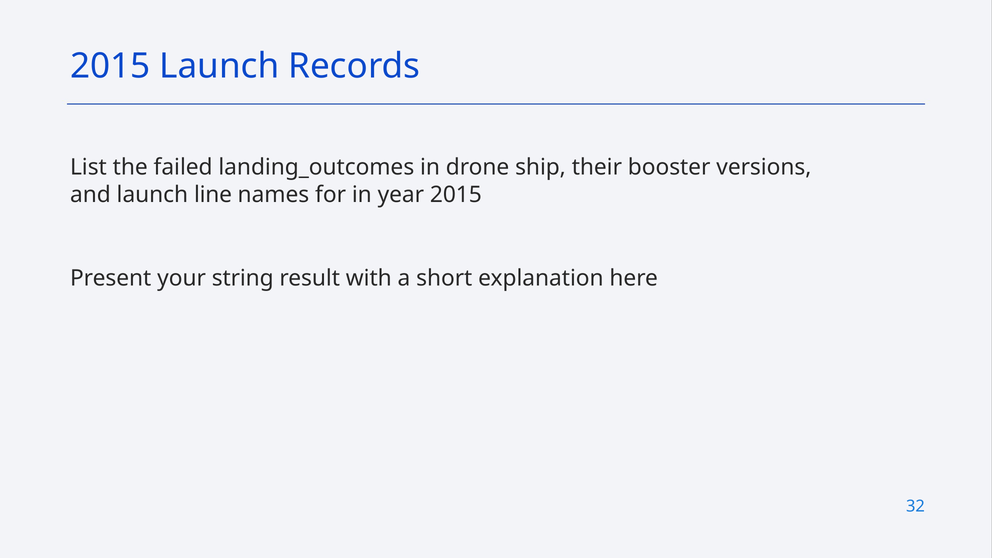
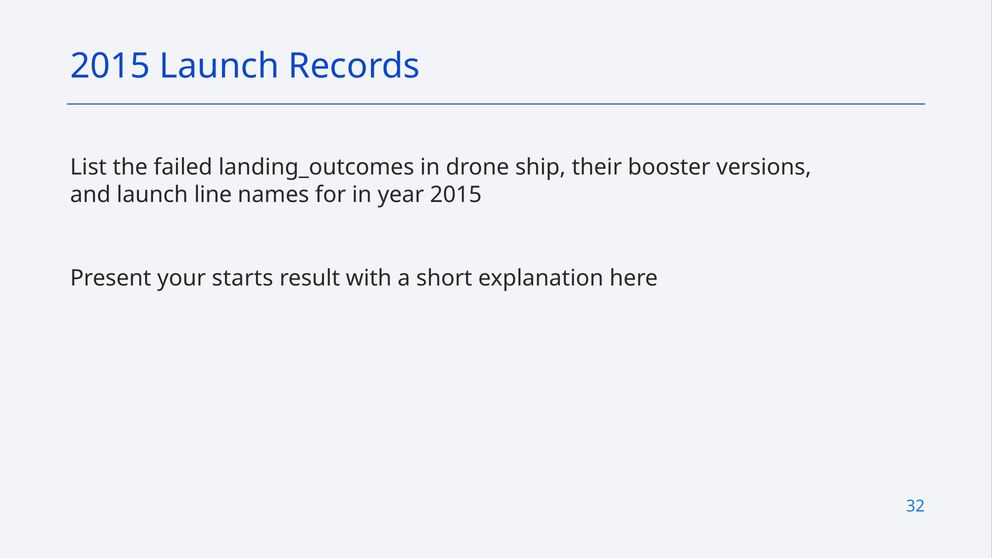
string: string -> starts
